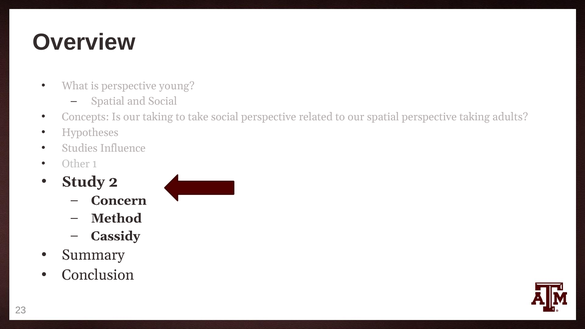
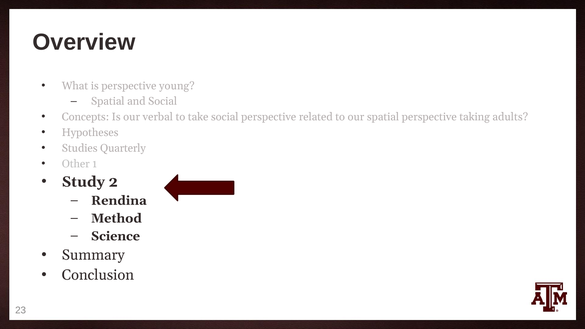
our taking: taking -> verbal
Influence: Influence -> Quarterly
Concern: Concern -> Rendina
Cassidy: Cassidy -> Science
